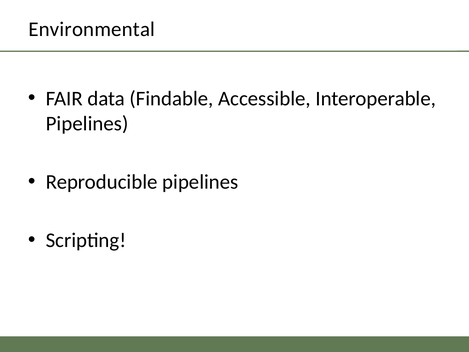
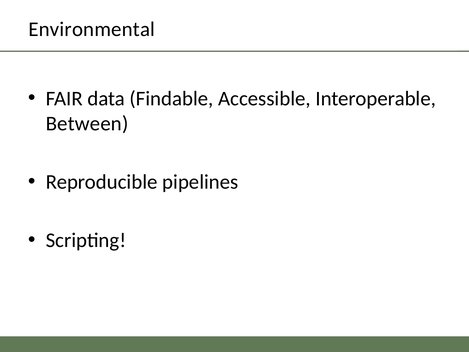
Pipelines at (87, 123): Pipelines -> Between
